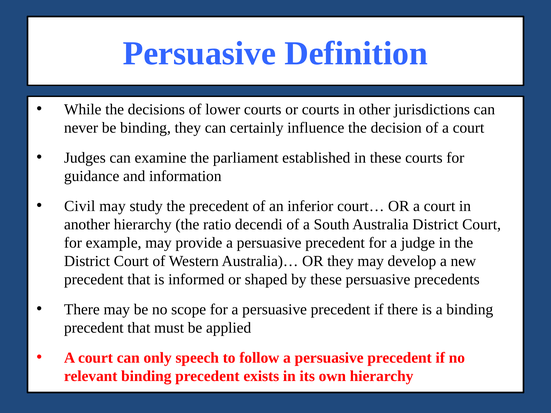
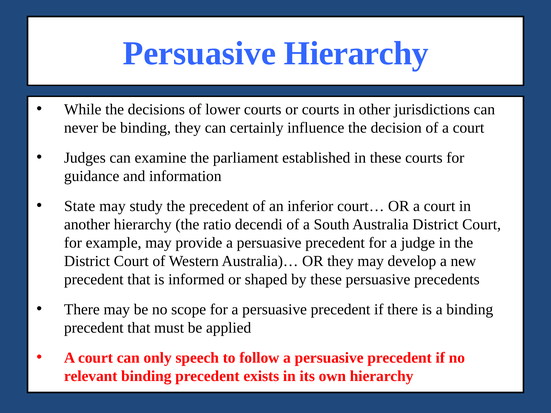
Persuasive Definition: Definition -> Hierarchy
Civil: Civil -> State
